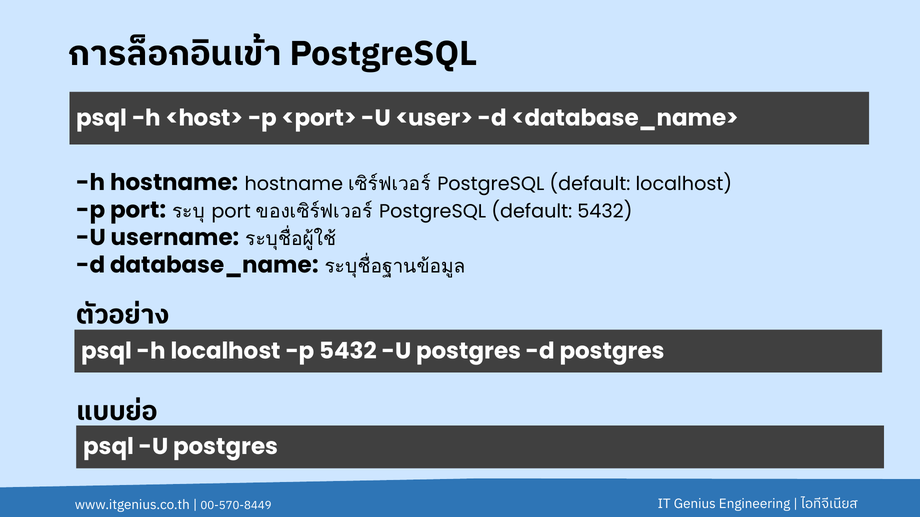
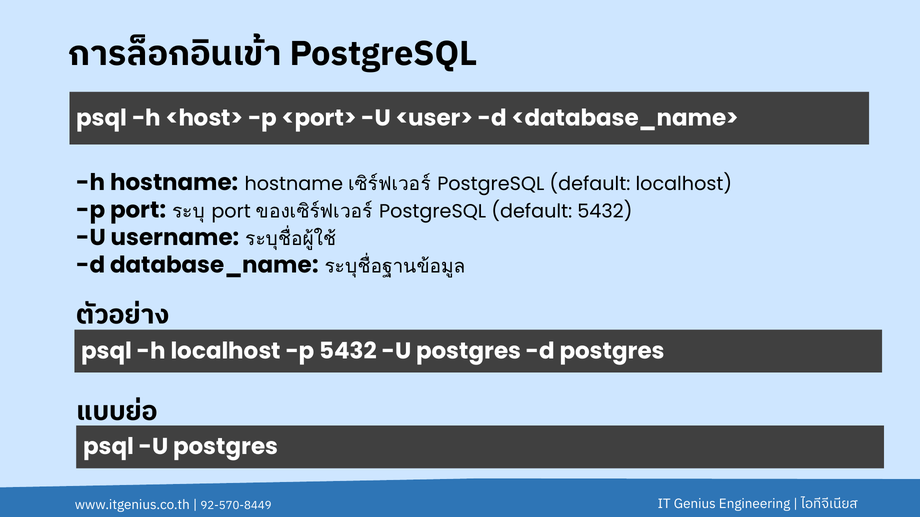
00-570-8449: 00-570-8449 -> 92-570-8449
